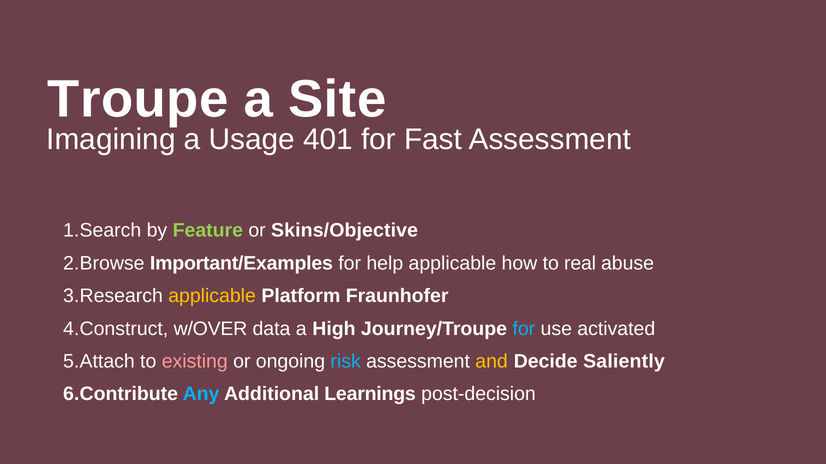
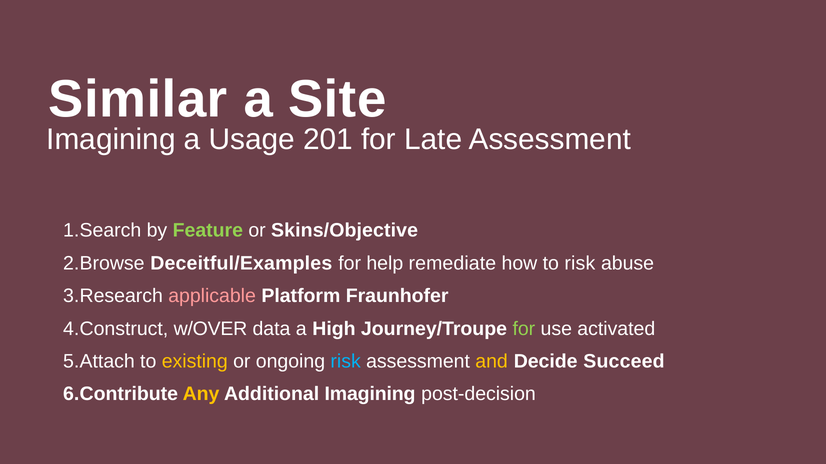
Troupe: Troupe -> Similar
401: 401 -> 201
Fast: Fast -> Late
Important/Examples: Important/Examples -> Deceitful/Examples
help applicable: applicable -> remediate
to real: real -> risk
applicable at (212, 296) colour: yellow -> pink
for at (524, 329) colour: light blue -> light green
existing colour: pink -> yellow
Saliently: Saliently -> Succeed
Any colour: light blue -> yellow
Additional Learnings: Learnings -> Imagining
